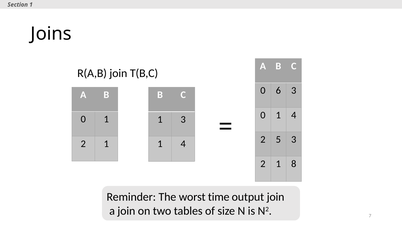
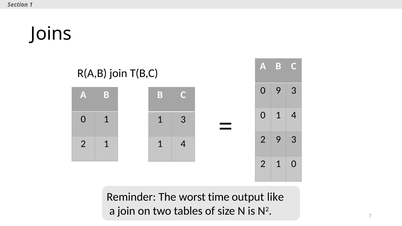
0 6: 6 -> 9
2 5: 5 -> 9
1 8: 8 -> 0
output join: join -> like
